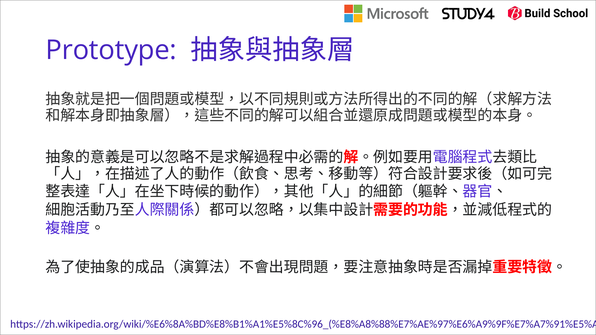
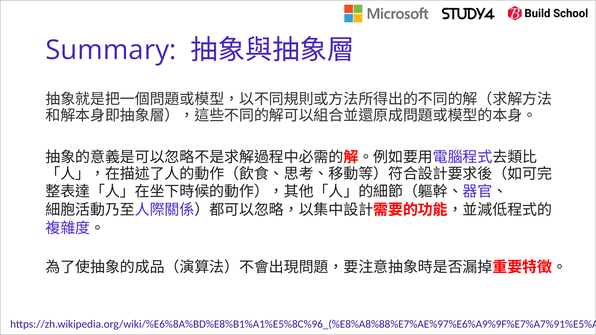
Prototype: Prototype -> Summary
